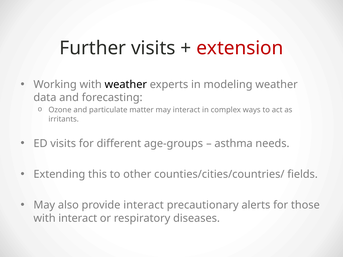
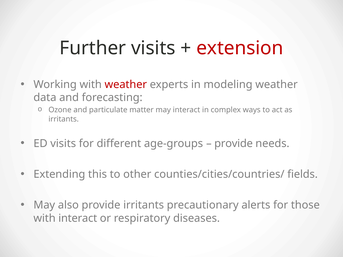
weather at (126, 84) colour: black -> red
asthma at (234, 144): asthma -> provide
provide interact: interact -> irritants
